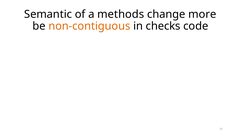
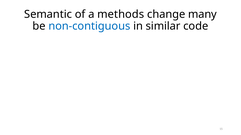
more: more -> many
non-contiguous colour: orange -> blue
checks: checks -> similar
